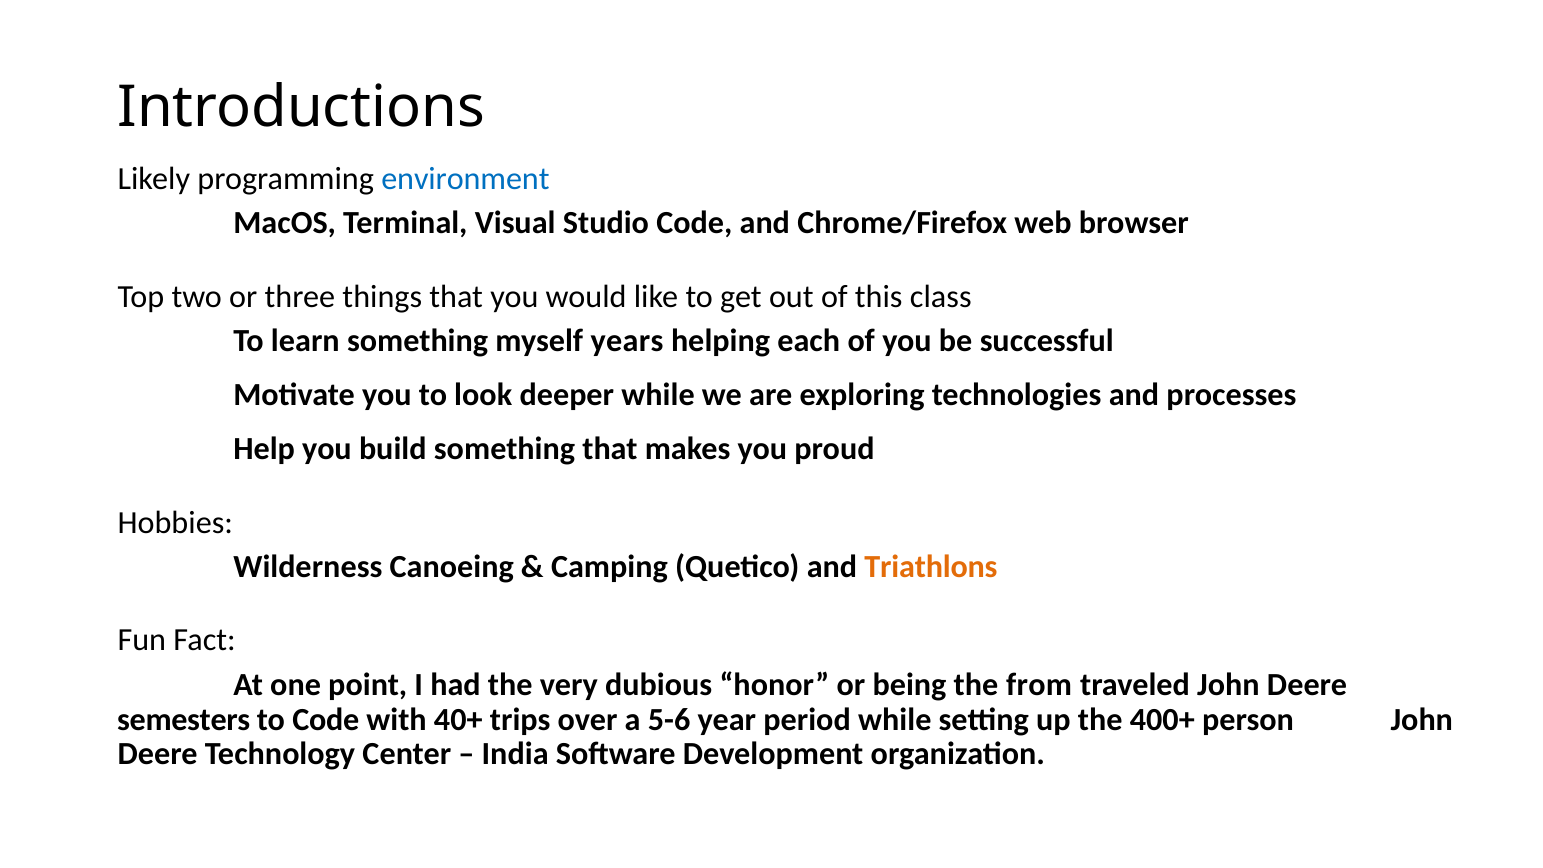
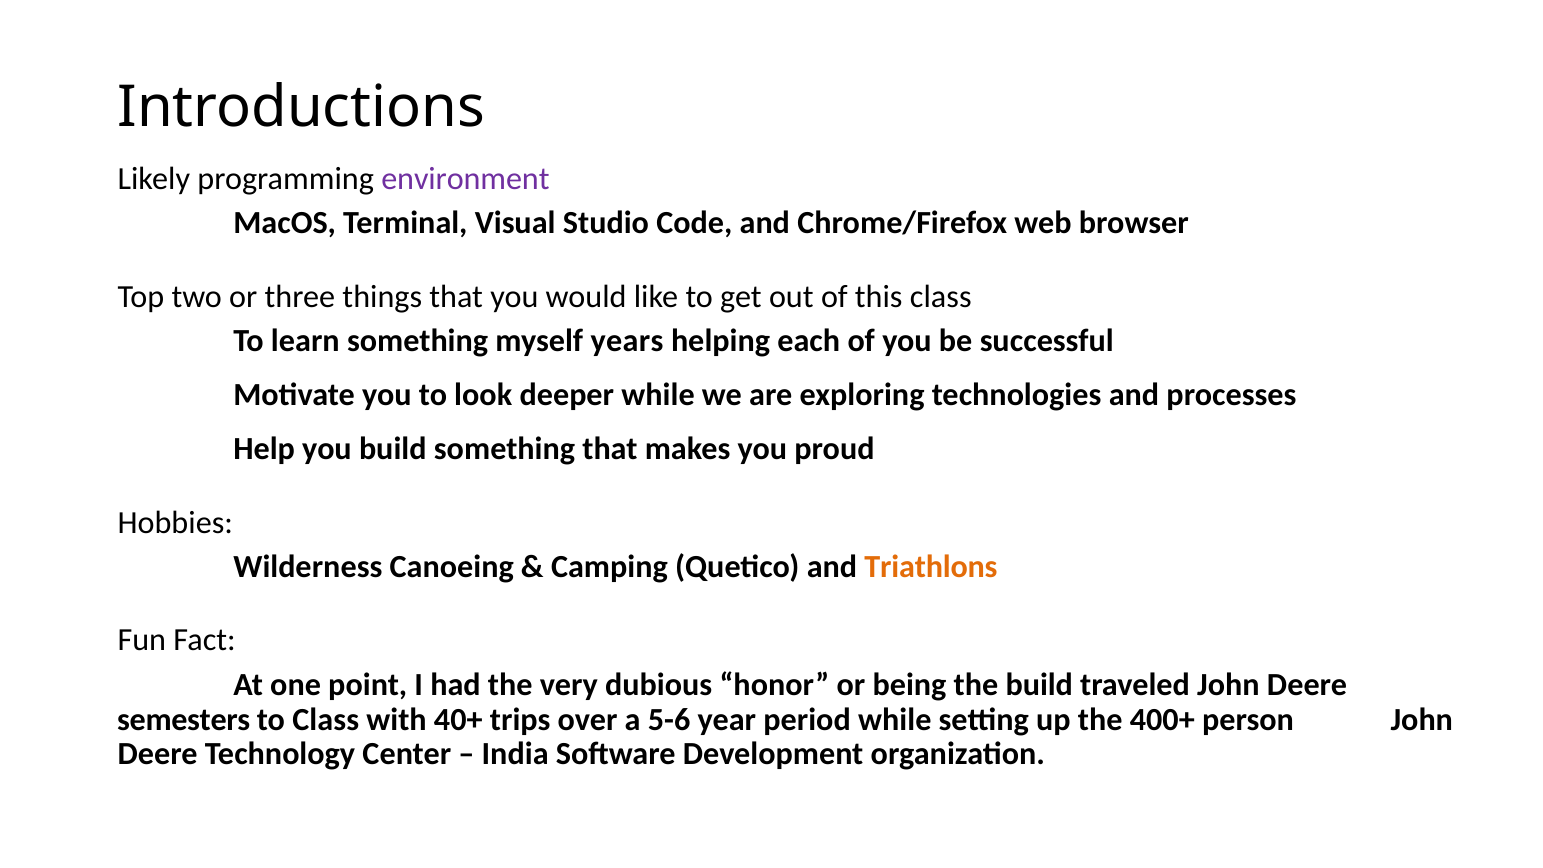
environment colour: blue -> purple
the from: from -> build
to Code: Code -> Class
